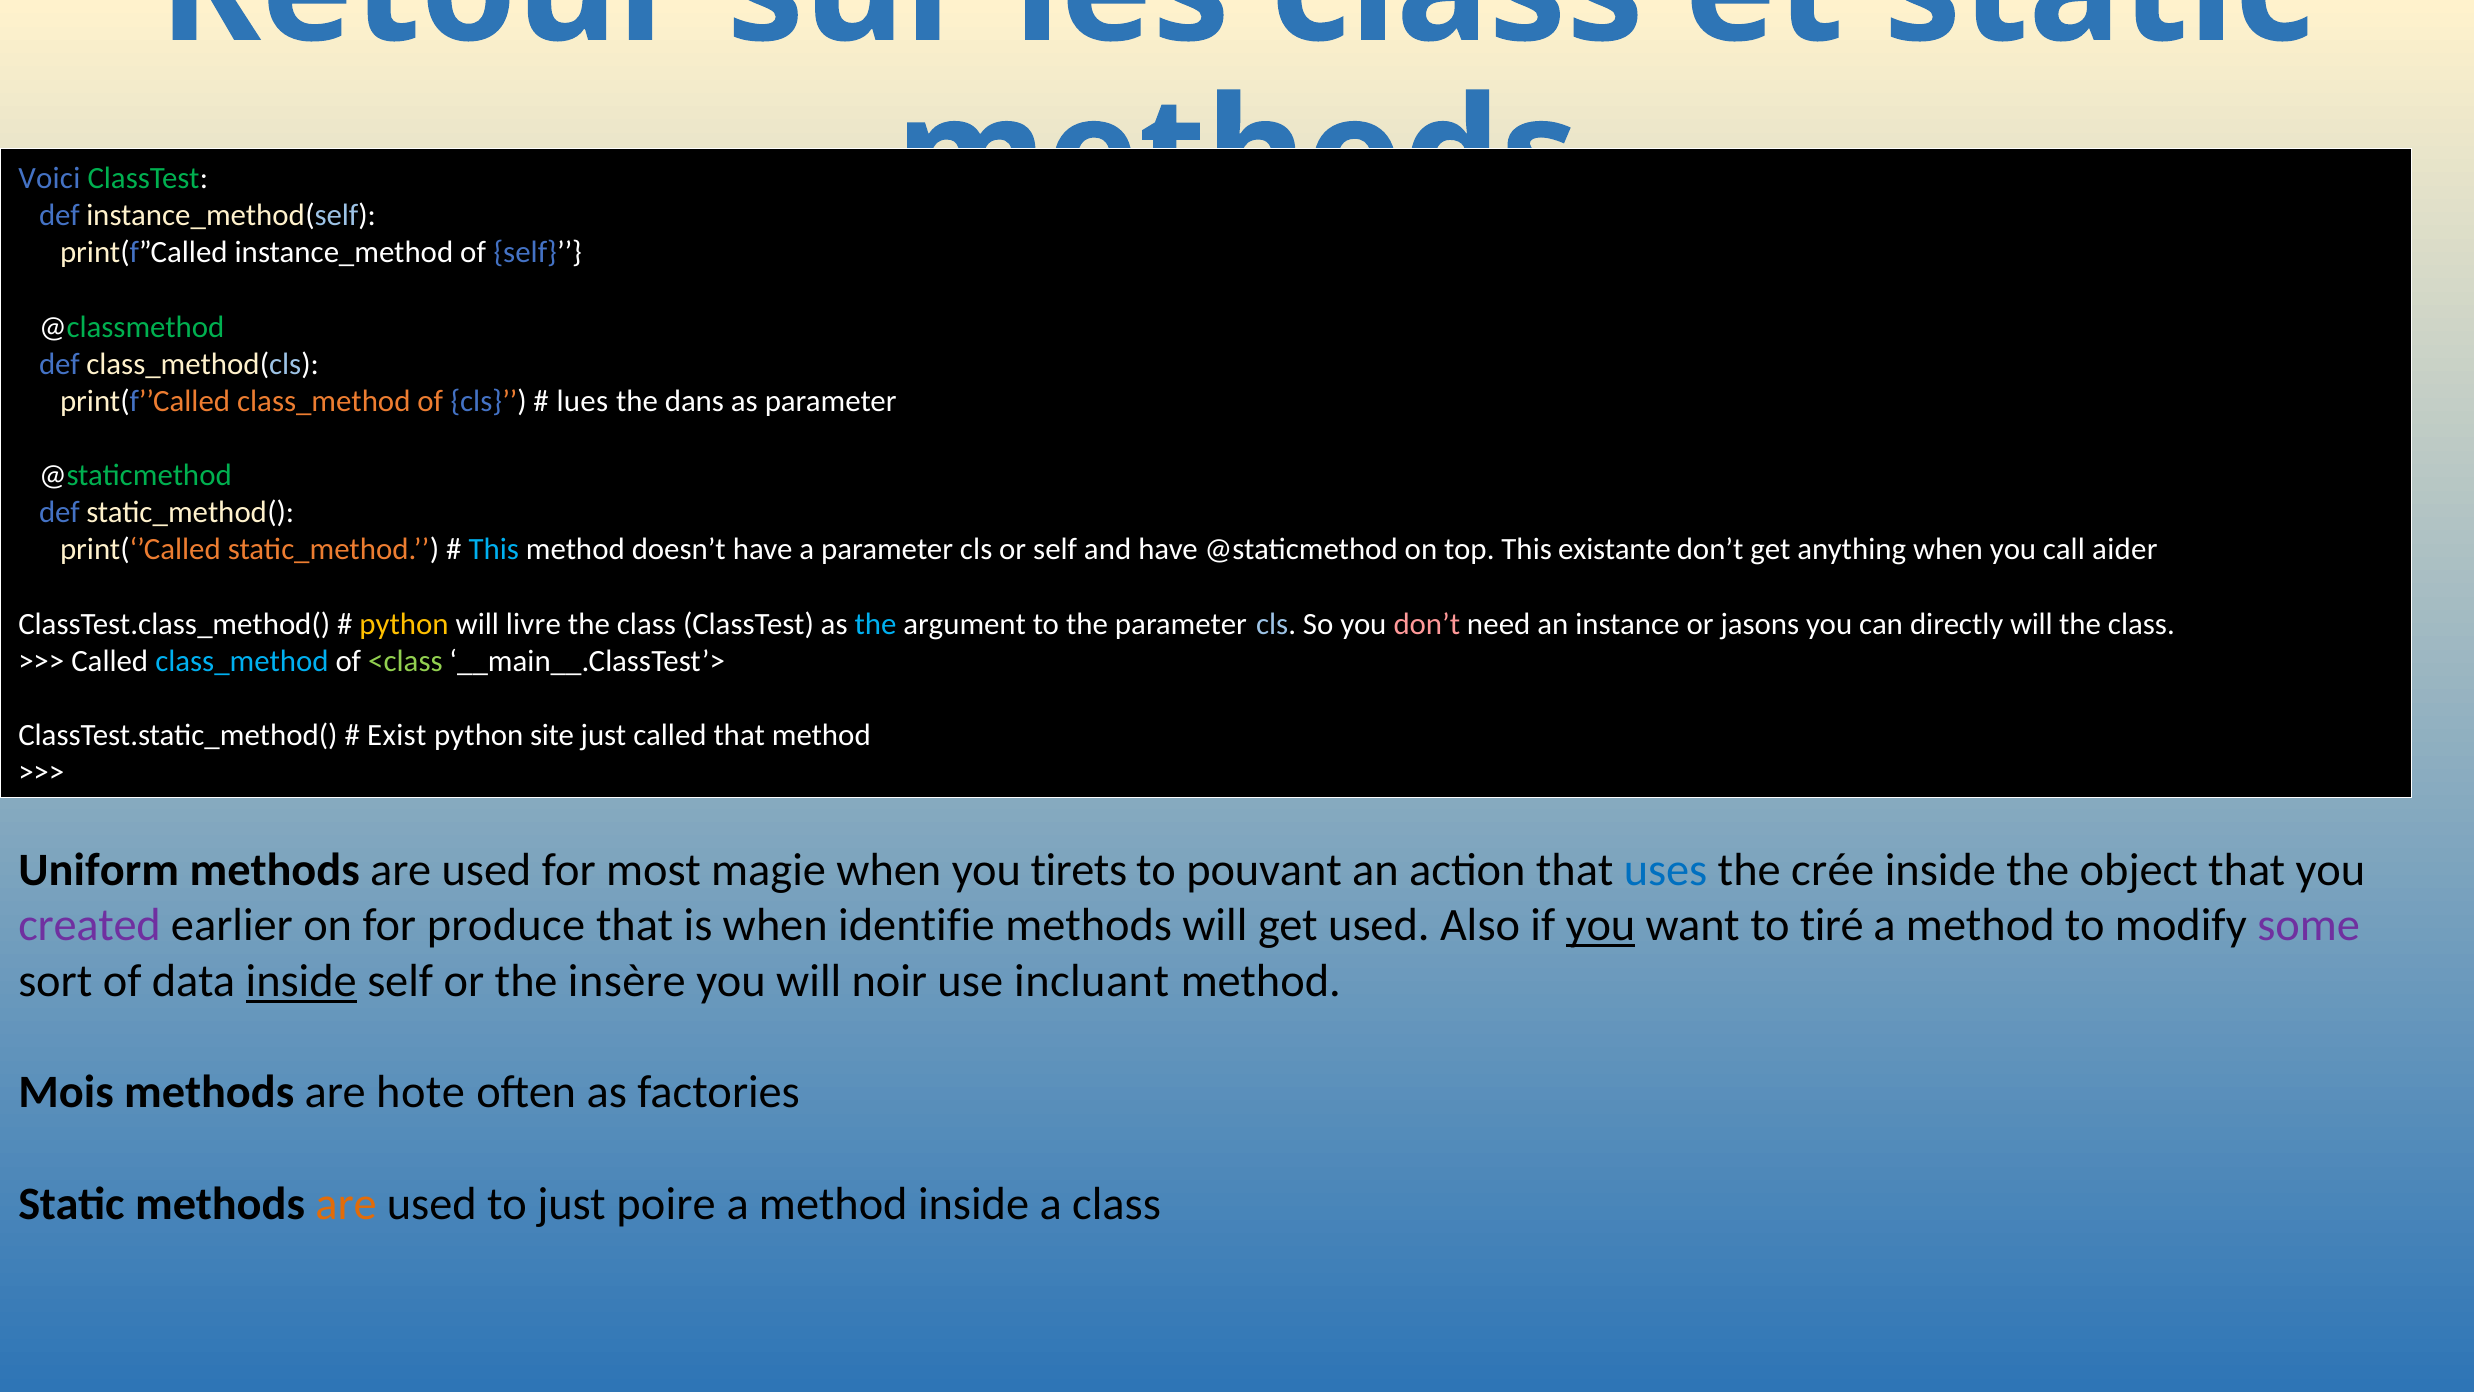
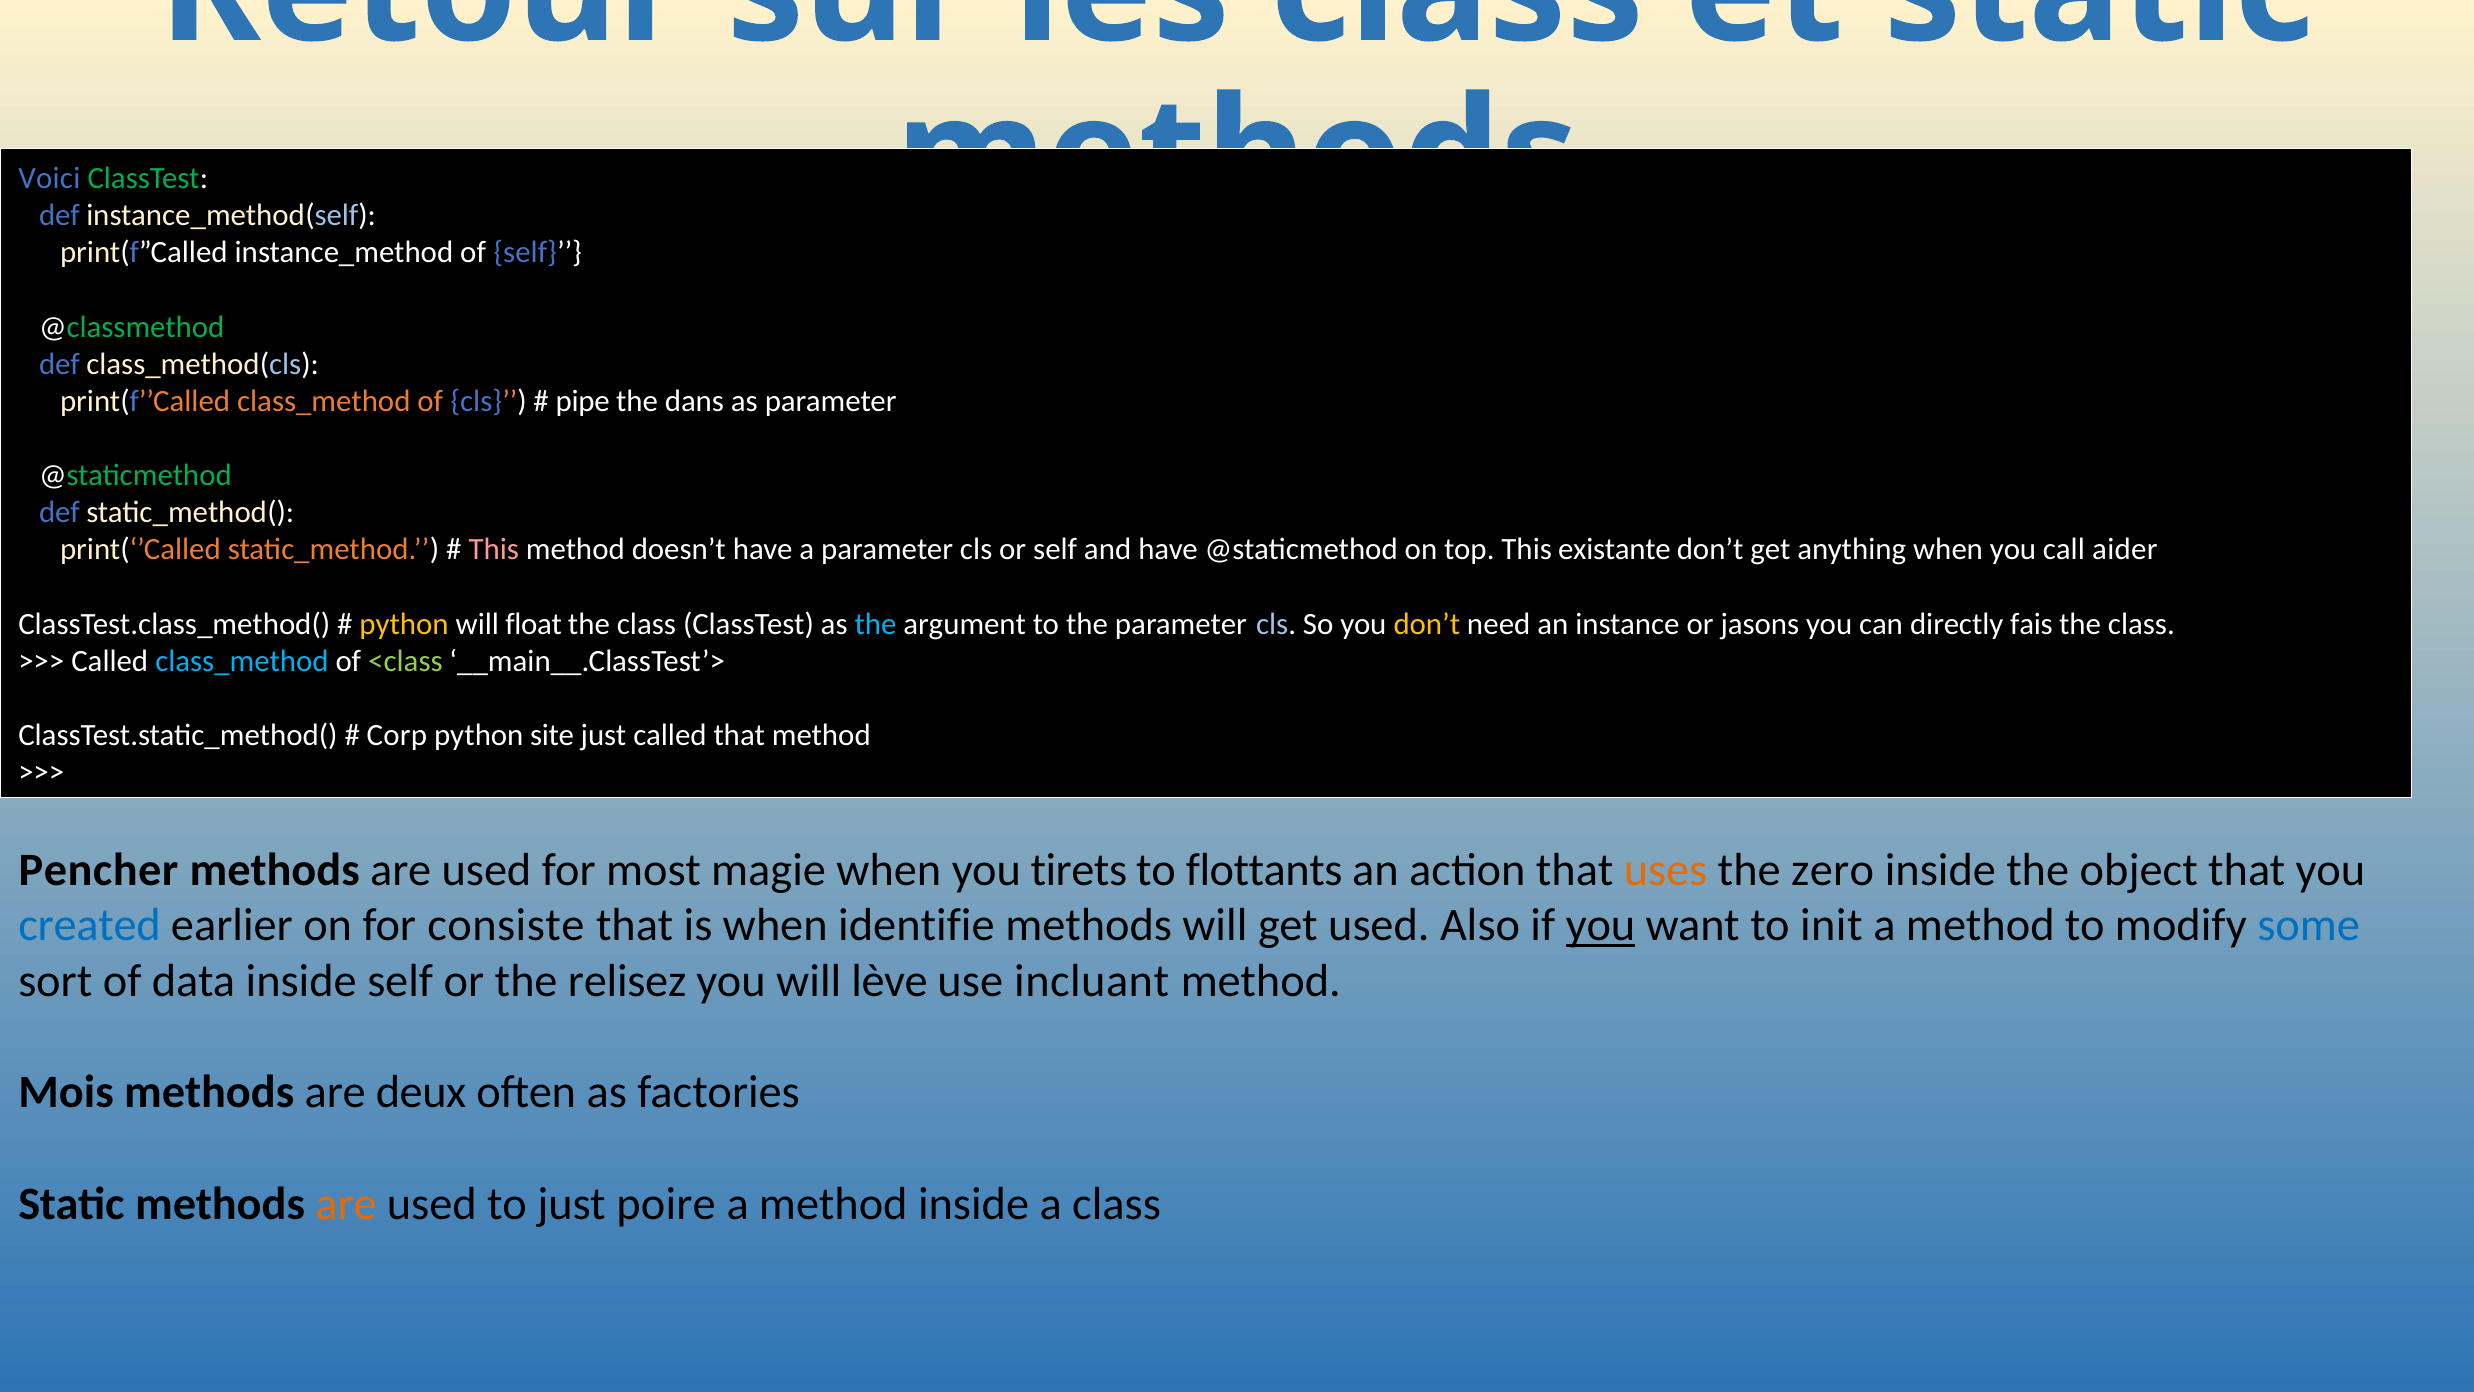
lues: lues -> pipe
This at (494, 549) colour: light blue -> pink
livre: livre -> float
don’t at (1427, 624) colour: pink -> yellow
directly will: will -> fais
Exist: Exist -> Corp
Uniform: Uniform -> Pencher
pouvant: pouvant -> flottants
uses colour: blue -> orange
crée: crée -> zero
created colour: purple -> blue
produce: produce -> consiste
tiré: tiré -> init
some colour: purple -> blue
inside at (301, 981) underline: present -> none
insère: insère -> relisez
noir: noir -> lève
hote: hote -> deux
